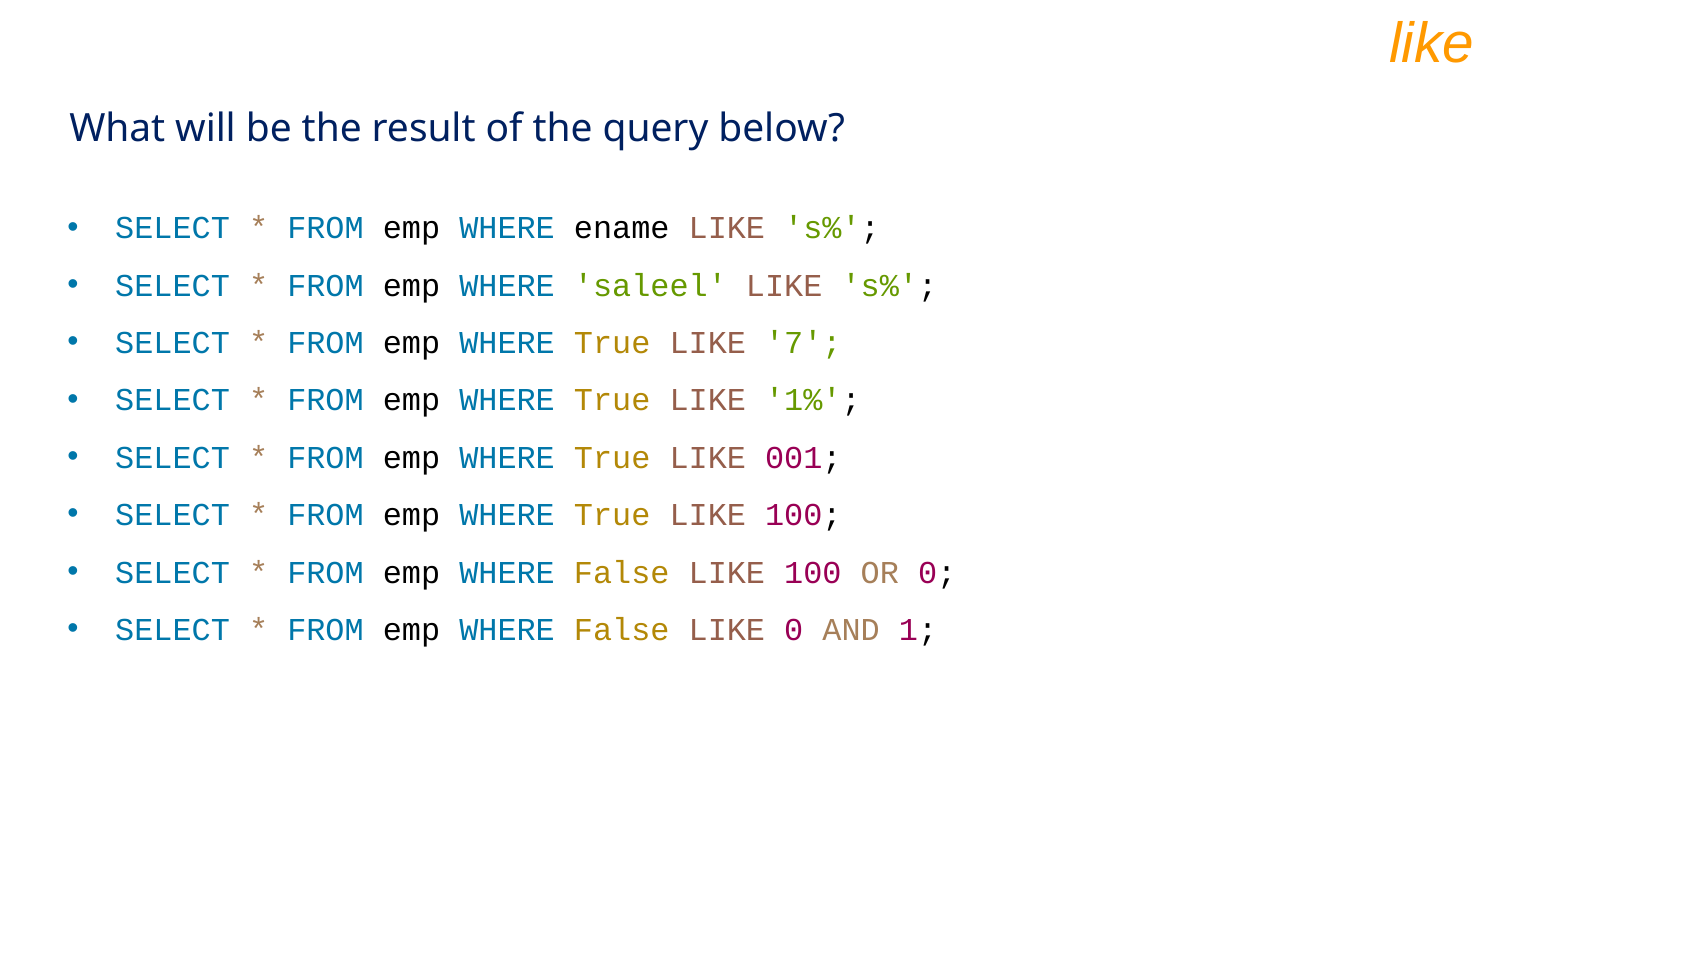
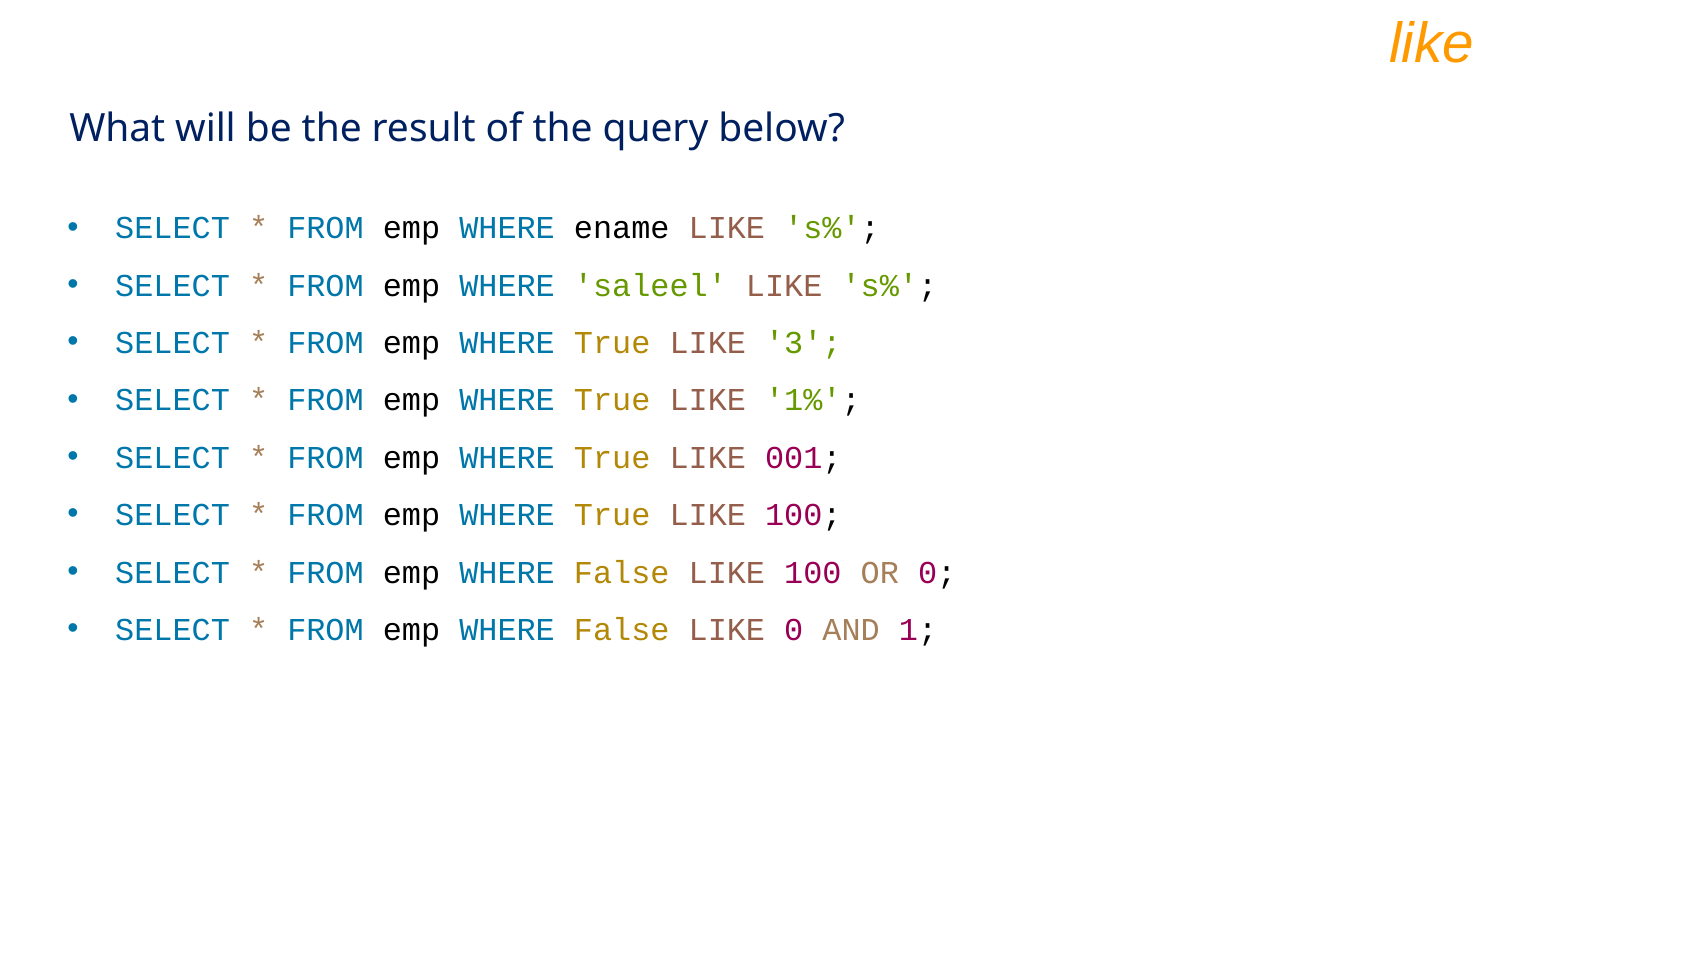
7: 7 -> 3
